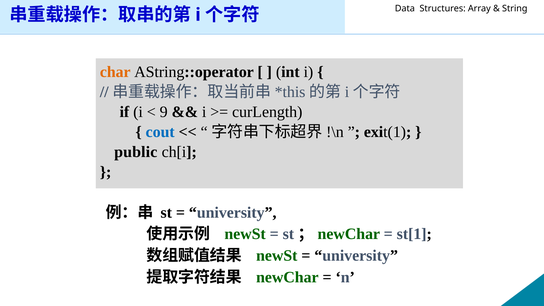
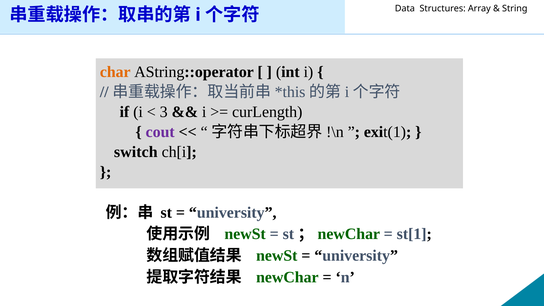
9: 9 -> 3
cout colour: blue -> purple
public: public -> switch
